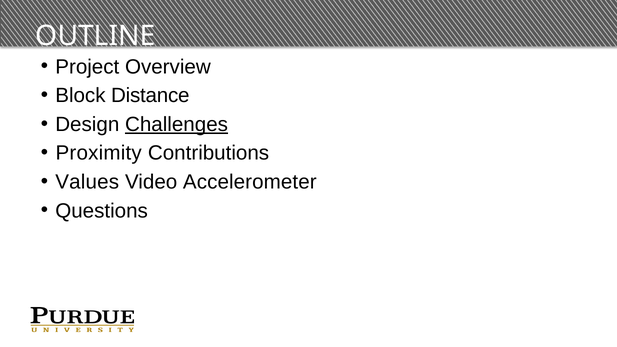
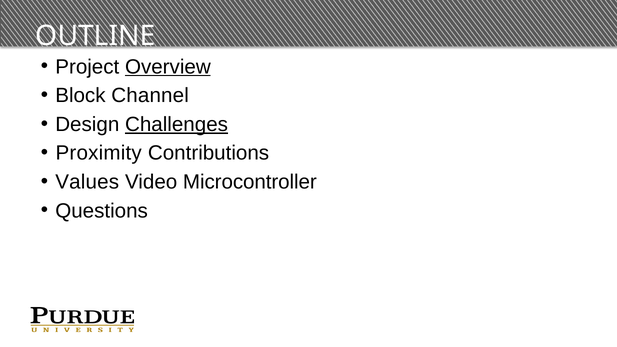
Overview underline: none -> present
Distance: Distance -> Channel
Accelerometer: Accelerometer -> Microcontroller
